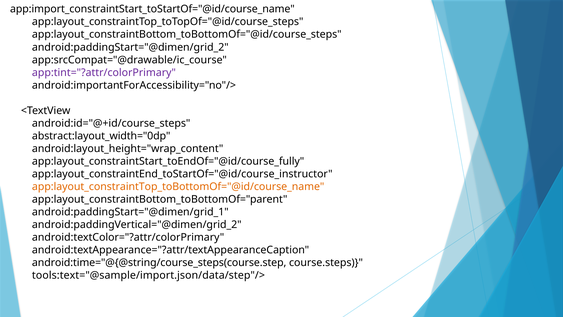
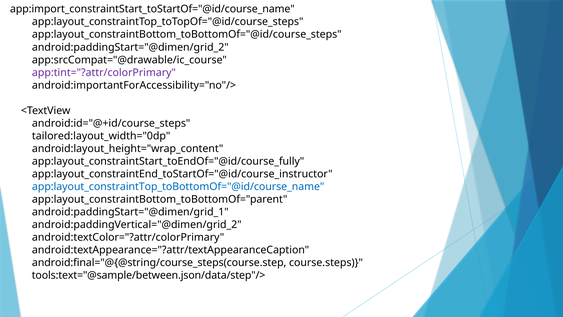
abstract:layout_width="0dp: abstract:layout_width="0dp -> tailored:layout_width="0dp
app:layout_constraintTop_toBottomOf="@id/course_name colour: orange -> blue
android:time="@{@string/course_steps(course.step: android:time="@{@string/course_steps(course.step -> android:final="@{@string/course_steps(course.step
tools:text="@sample/import.json/data/step"/>: tools:text="@sample/import.json/data/step"/> -> tools:text="@sample/between.json/data/step"/>
